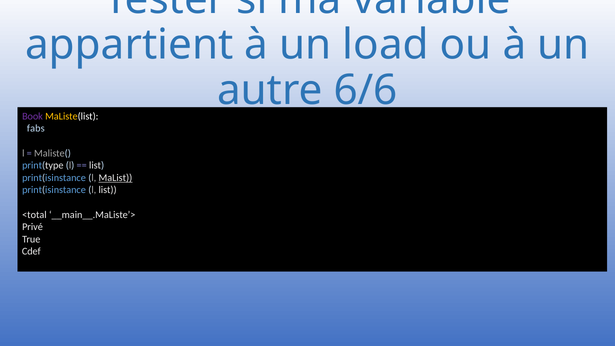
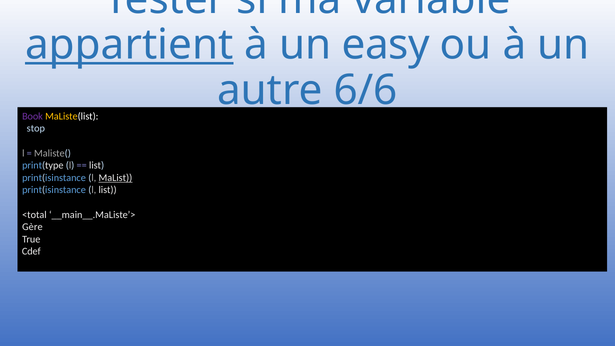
appartient underline: none -> present
load: load -> easy
fabs: fabs -> stop
Privé: Privé -> Gère
